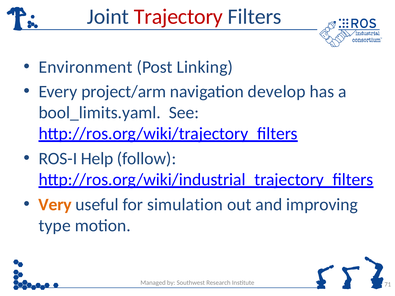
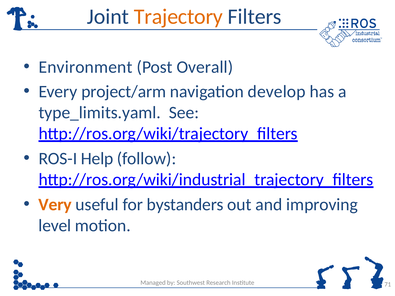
Trajectory colour: red -> orange
Linking: Linking -> Overall
bool_limits.yaml: bool_limits.yaml -> type_limits.yaml
simulation: simulation -> bystanders
type: type -> level
